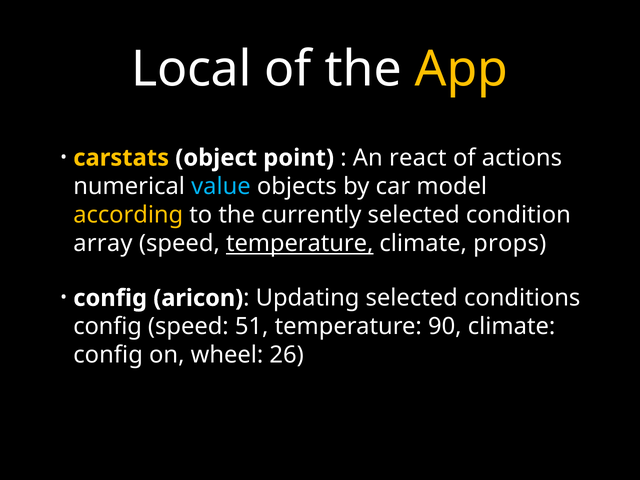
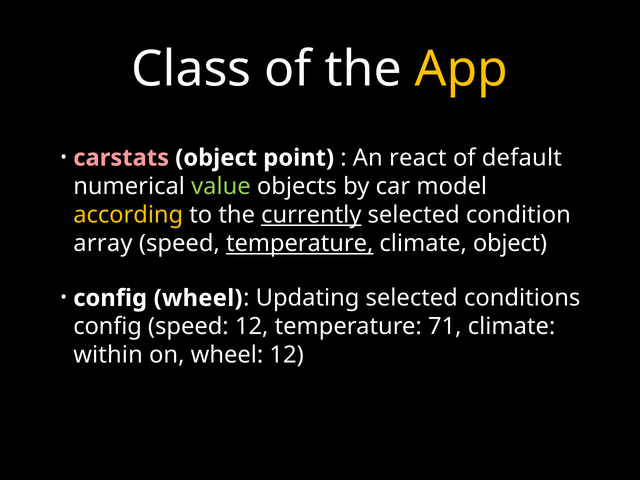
Local: Local -> Class
carstats colour: yellow -> pink
actions: actions -> default
value colour: light blue -> light green
currently underline: none -> present
climate props: props -> object
config aricon: aricon -> wheel
speed 51: 51 -> 12
90: 90 -> 71
config at (108, 355): config -> within
wheel 26: 26 -> 12
